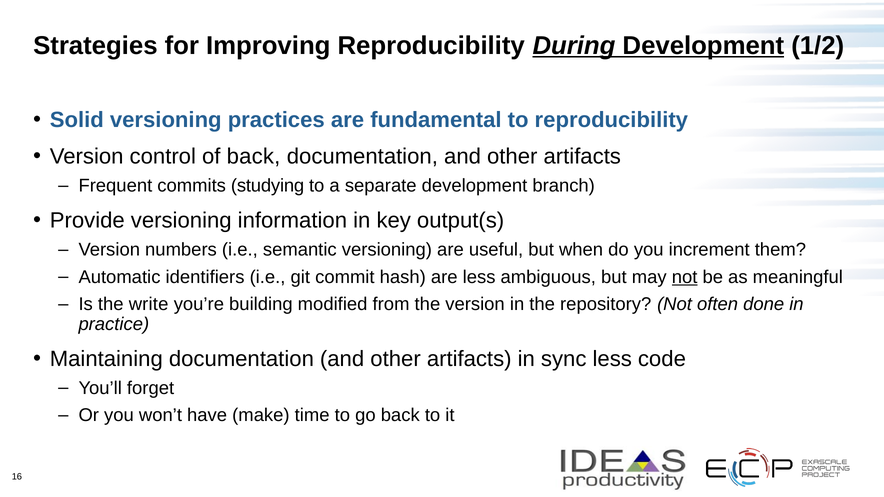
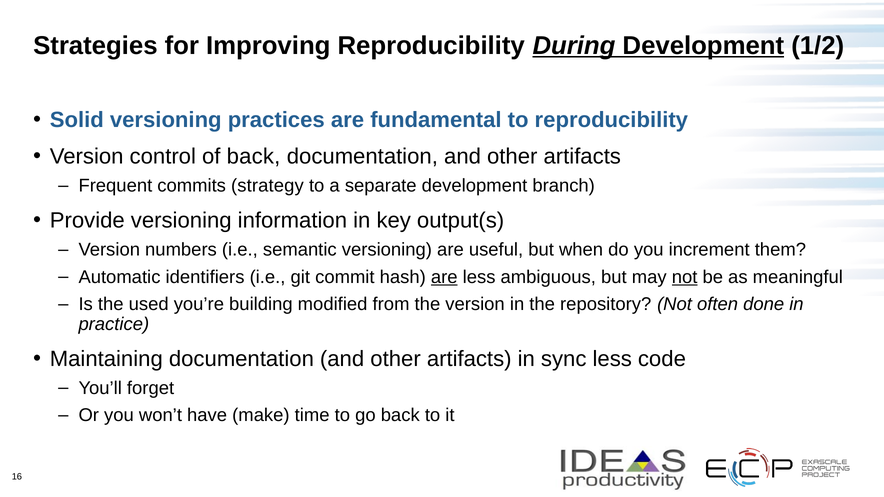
studying: studying -> strategy
are at (444, 277) underline: none -> present
write: write -> used
